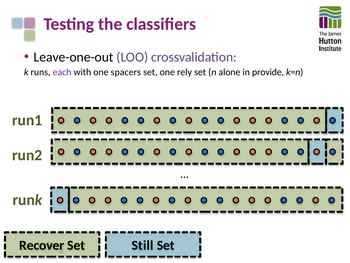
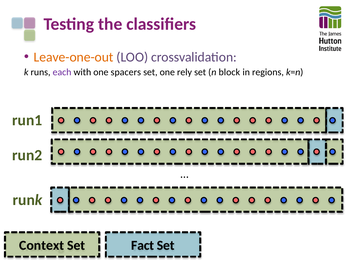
Leave-one-out colour: black -> orange
alone: alone -> block
provide: provide -> regions
Recover: Recover -> Context
Still: Still -> Fact
